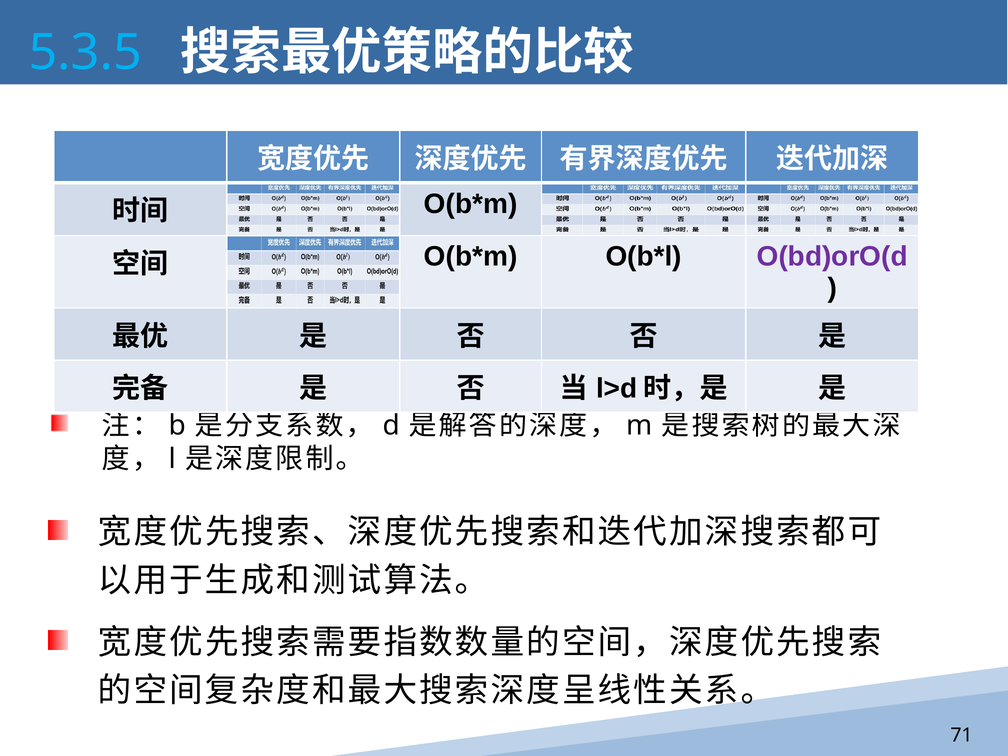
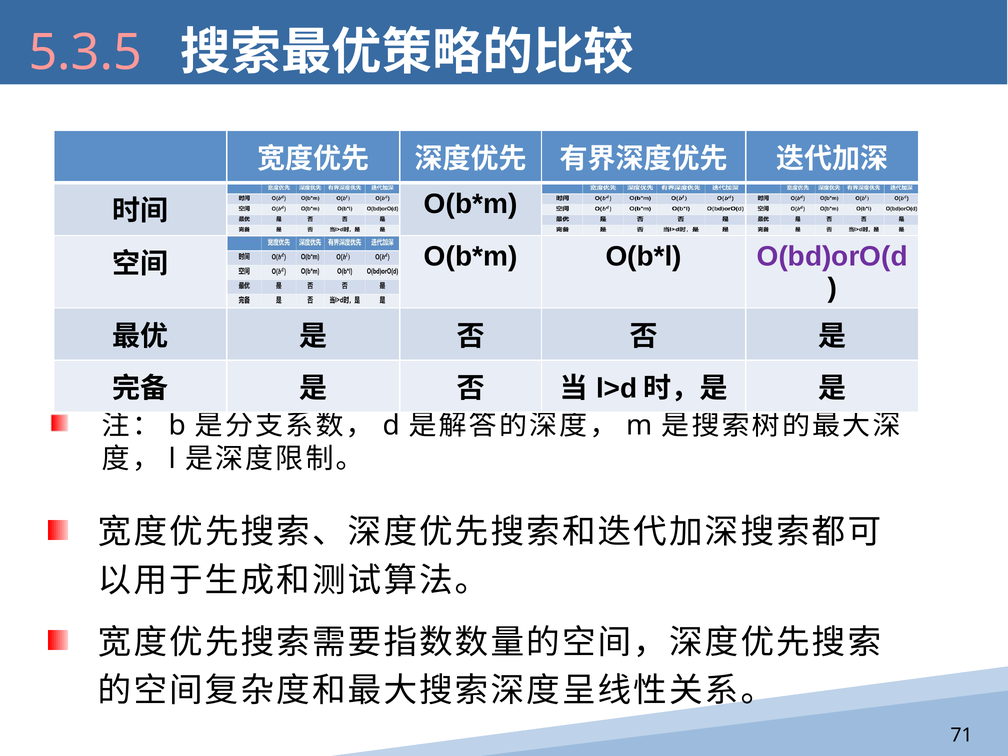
5.3.5 colour: light blue -> pink
